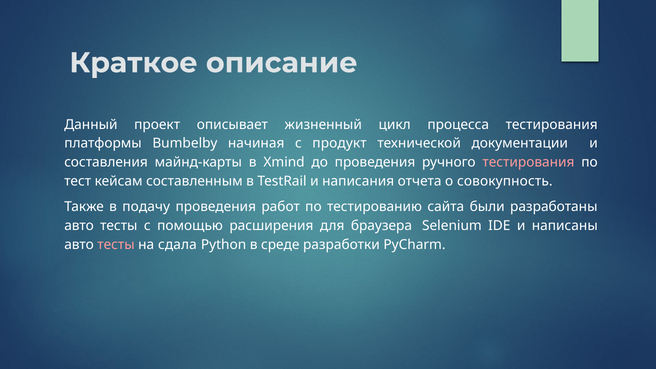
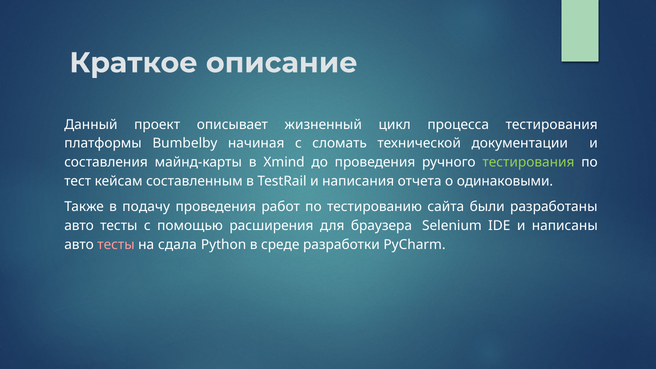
продукт: продукт -> сломать
тестирования at (528, 162) colour: pink -> light green
совокупность: совокупность -> одинаковыми
